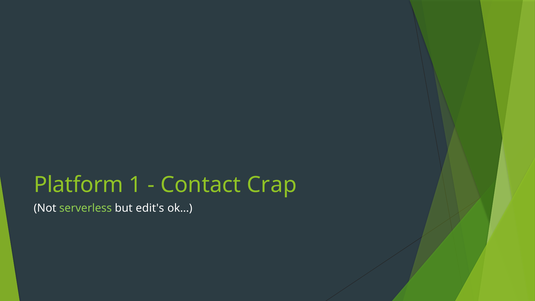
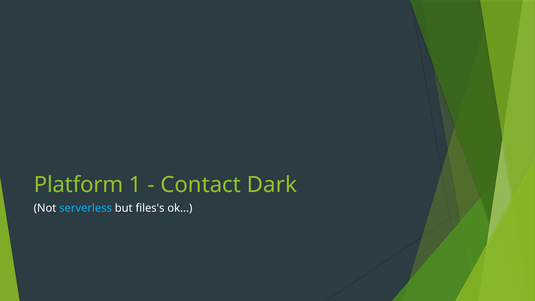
Crap: Crap -> Dark
serverless colour: light green -> light blue
edit's: edit's -> files's
